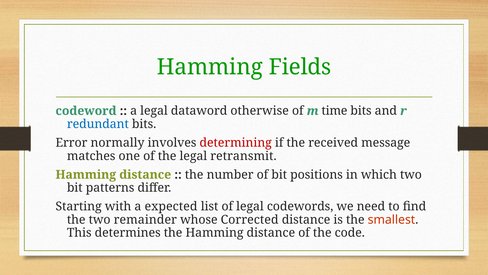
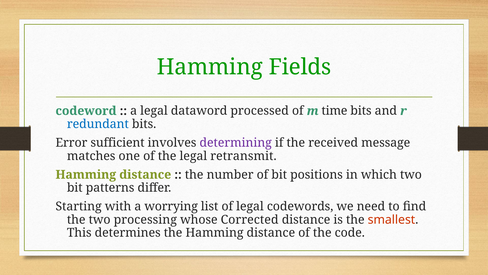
otherwise: otherwise -> processed
normally: normally -> sufficient
determining colour: red -> purple
expected: expected -> worrying
remainder: remainder -> processing
